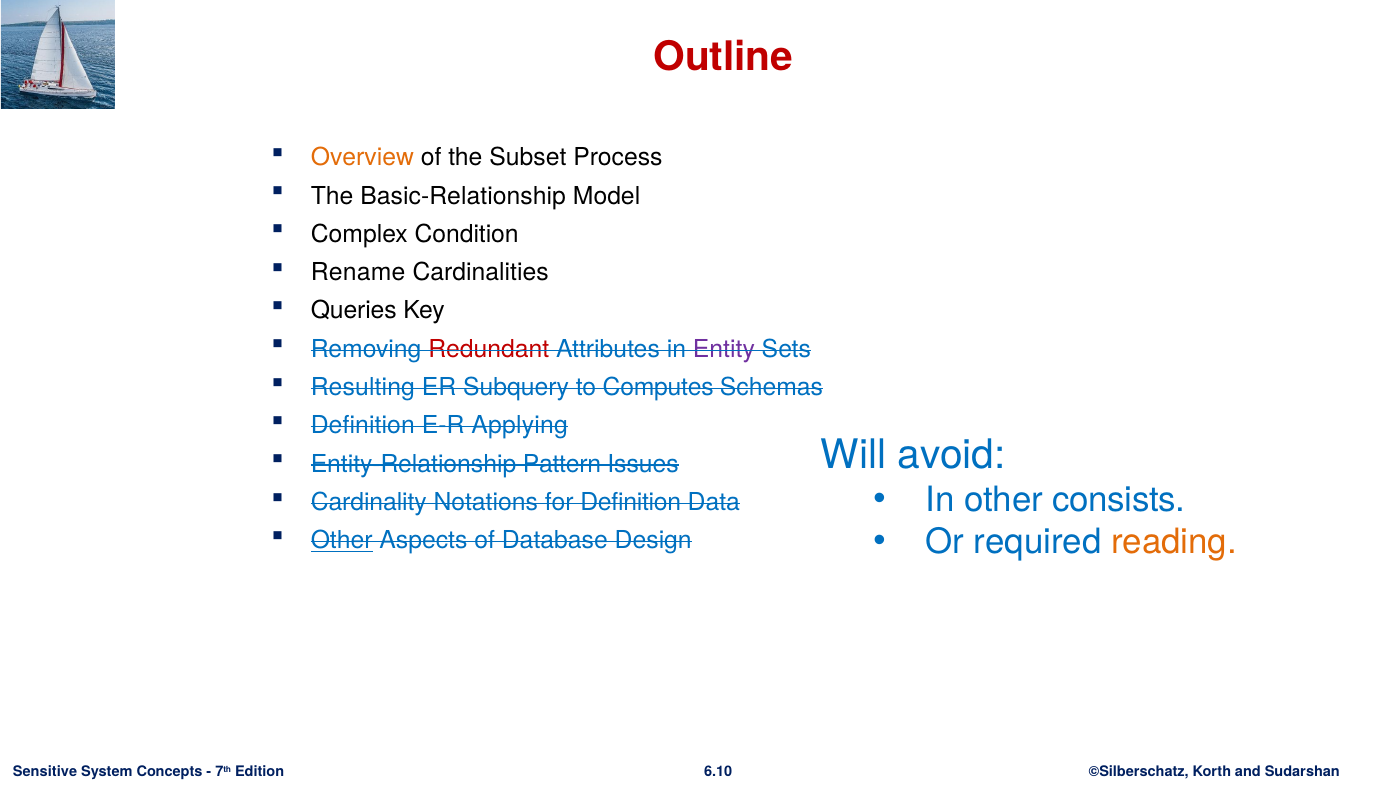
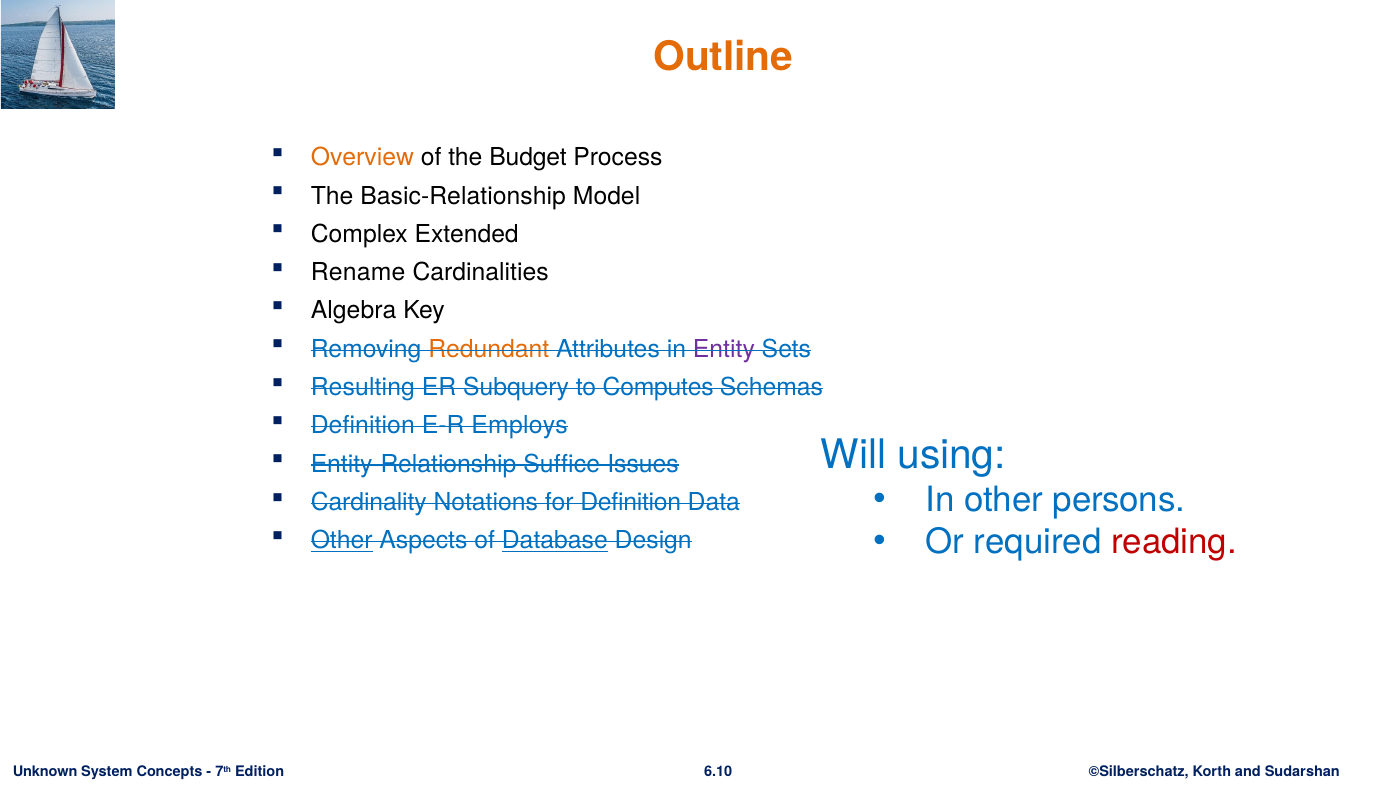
Outline colour: red -> orange
Subset: Subset -> Budget
Condition: Condition -> Extended
Queries: Queries -> Algebra
Redundant colour: red -> orange
Applying: Applying -> Employs
avoid: avoid -> using
Pattern: Pattern -> Suffice
consists: consists -> persons
reading colour: orange -> red
Database underline: none -> present
Sensitive: Sensitive -> Unknown
